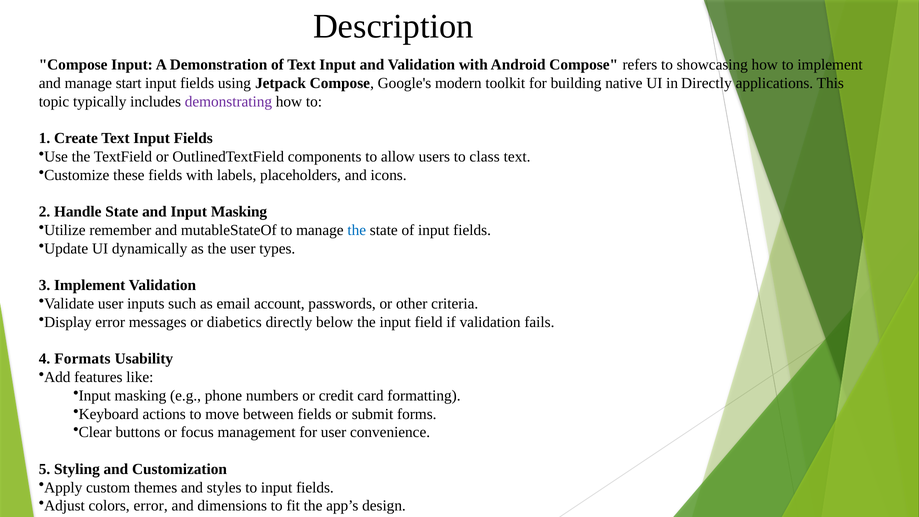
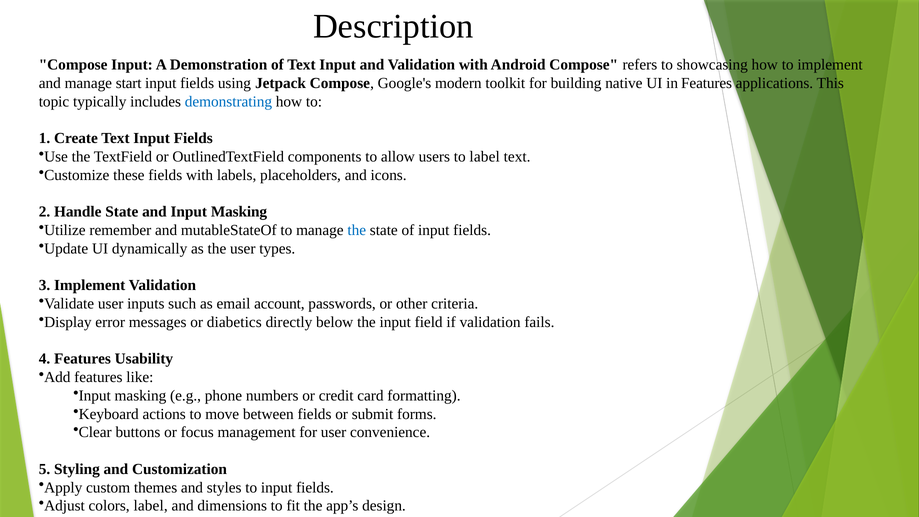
in Directly: Directly -> Features
demonstrating colour: purple -> blue
to class: class -> label
4 Formats: Formats -> Features
colors error: error -> label
